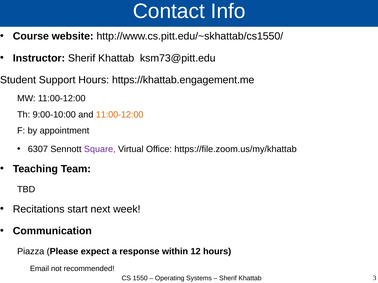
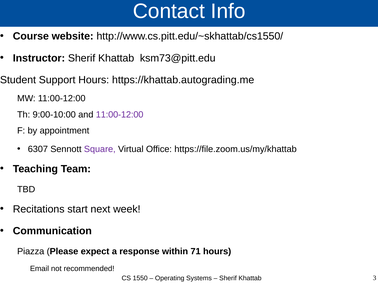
https://khattab.engagement.me: https://khattab.engagement.me -> https://khattab.autograding.me
11:00-12:00 at (120, 115) colour: orange -> purple
12: 12 -> 71
